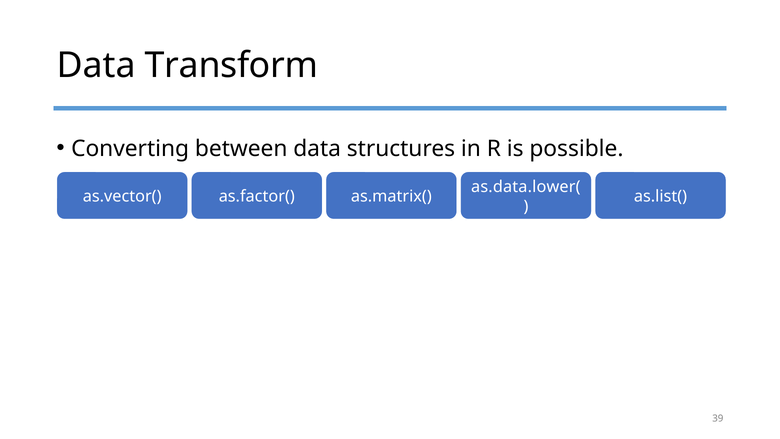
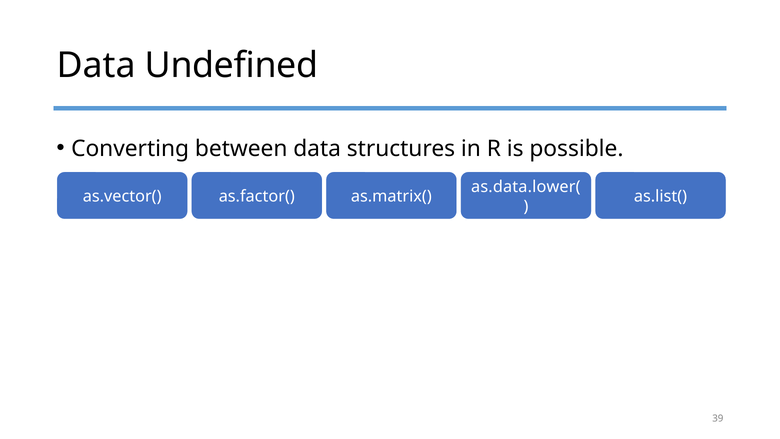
Transform: Transform -> Undefined
